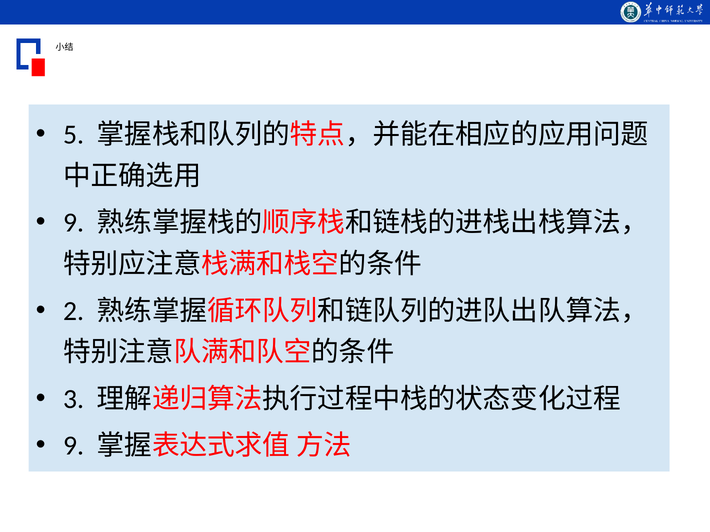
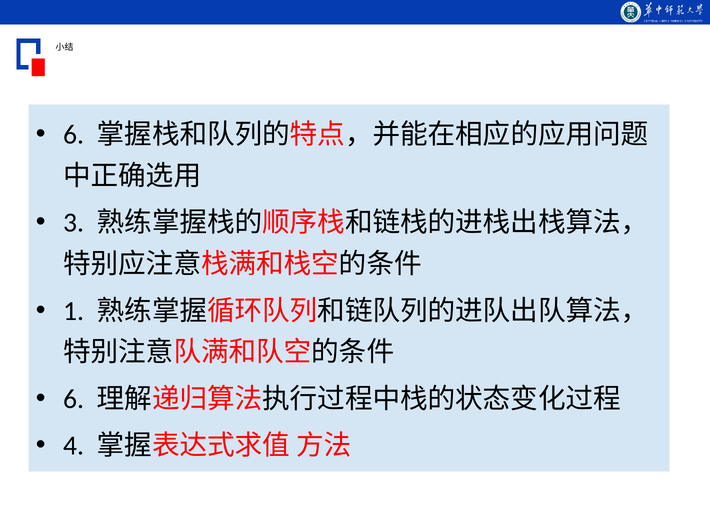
5 at (74, 135): 5 -> 6
9 at (74, 223): 9 -> 3
2: 2 -> 1
3 at (74, 399): 3 -> 6
9 at (74, 446): 9 -> 4
